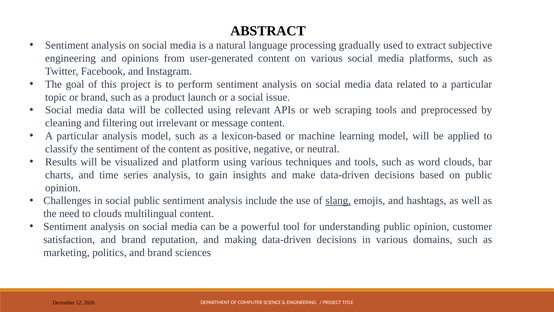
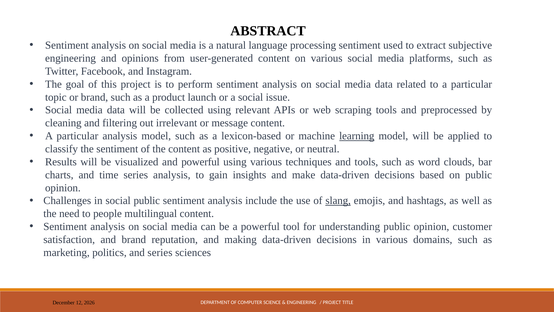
processing gradually: gradually -> sentiment
learning underline: none -> present
and platform: platform -> powerful
to clouds: clouds -> people
politics and brand: brand -> series
